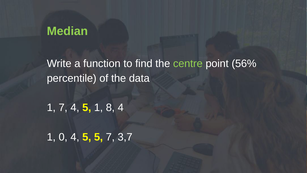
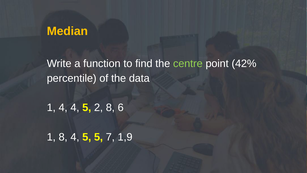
Median colour: light green -> yellow
56%: 56% -> 42%
1 7: 7 -> 4
5 1: 1 -> 2
8 4: 4 -> 6
1 0: 0 -> 8
3,7: 3,7 -> 1,9
